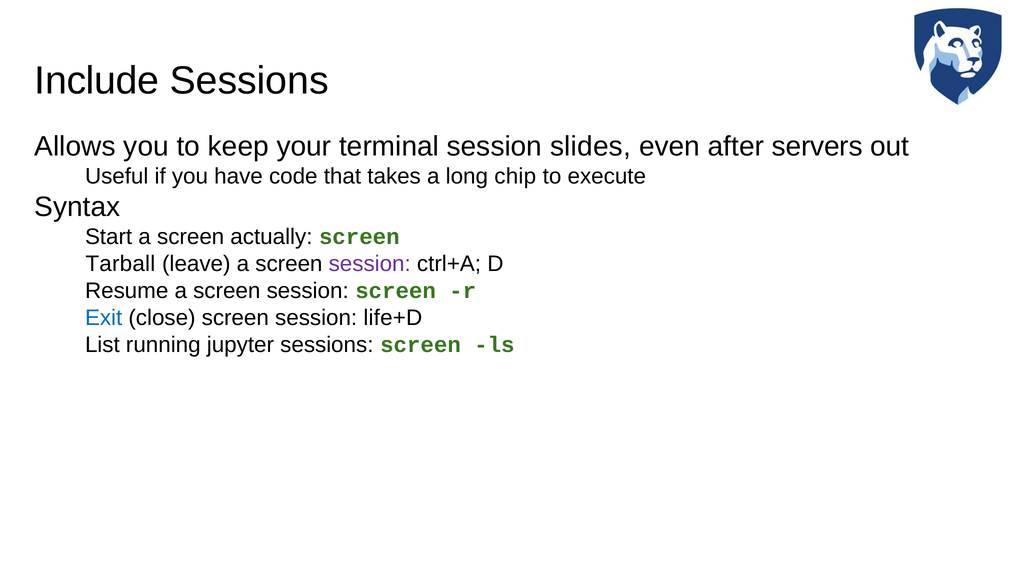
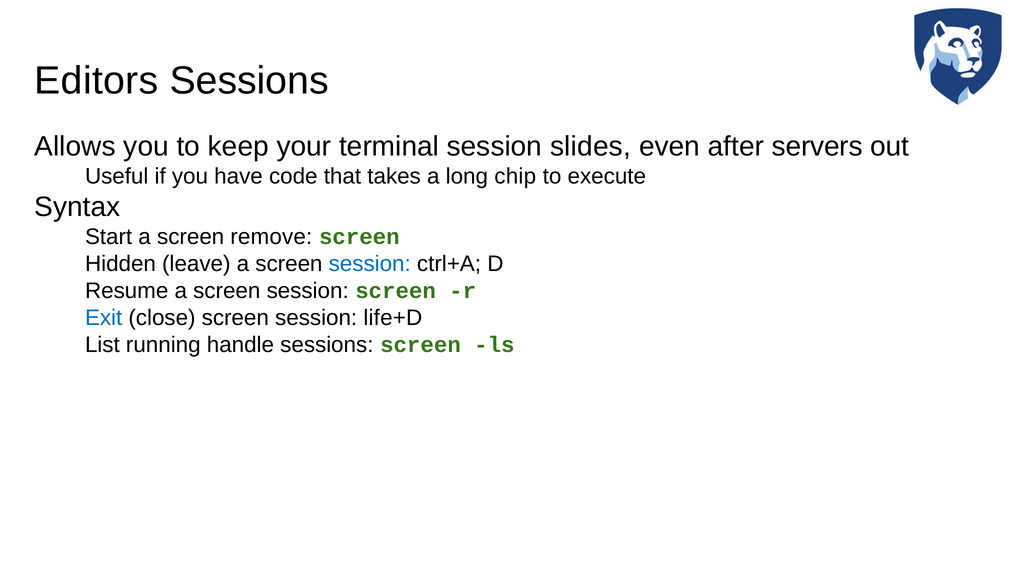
Include: Include -> Editors
actually: actually -> remove
Tarball: Tarball -> Hidden
session at (370, 264) colour: purple -> blue
jupyter: jupyter -> handle
